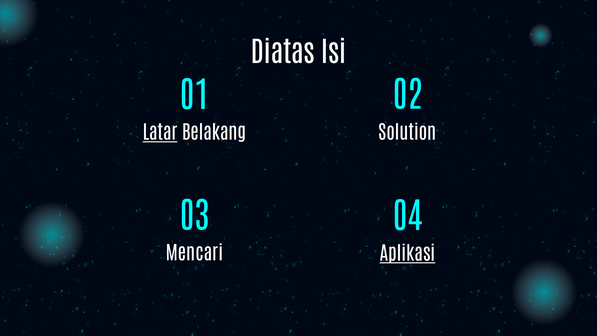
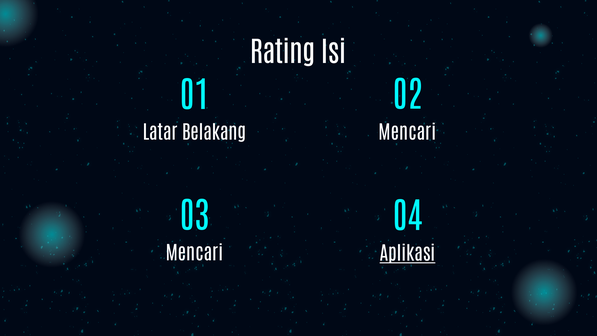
Diatas: Diatas -> Rating
Solution at (407, 133): Solution -> Mencari
Latar underline: present -> none
